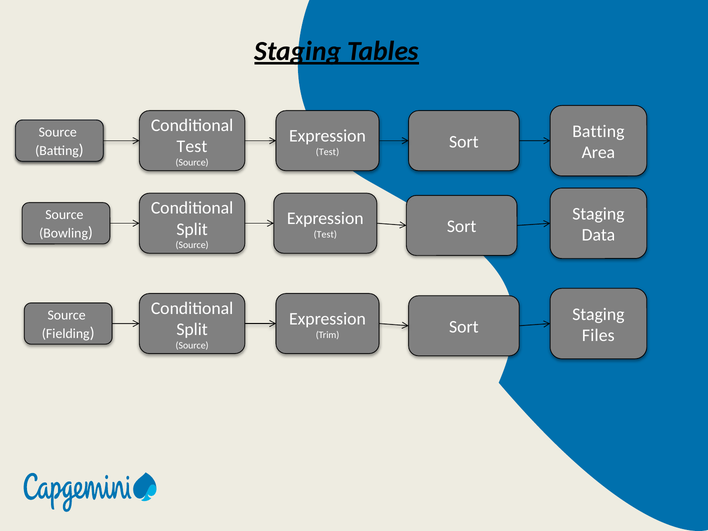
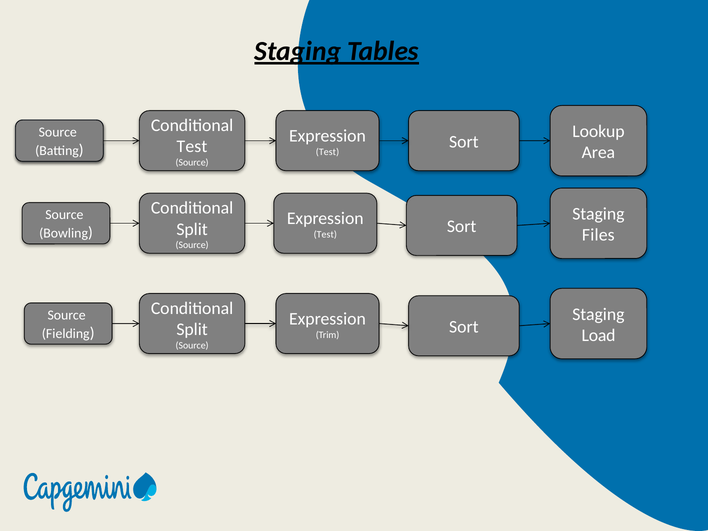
Batting at (598, 131): Batting -> Lookup
Data: Data -> Files
Files: Files -> Load
